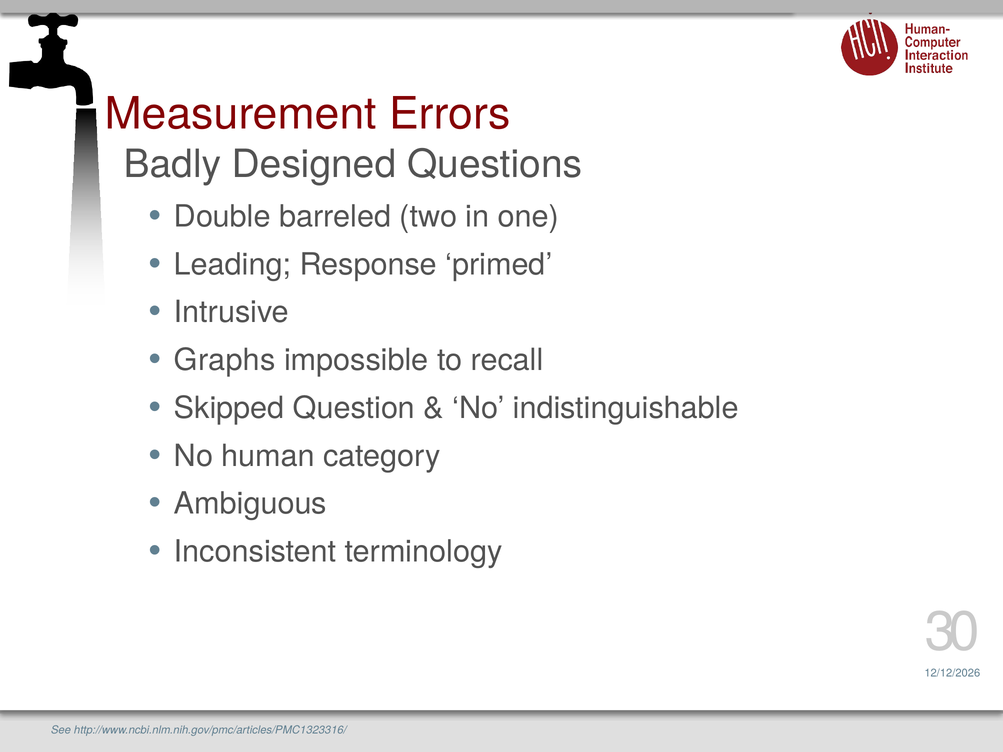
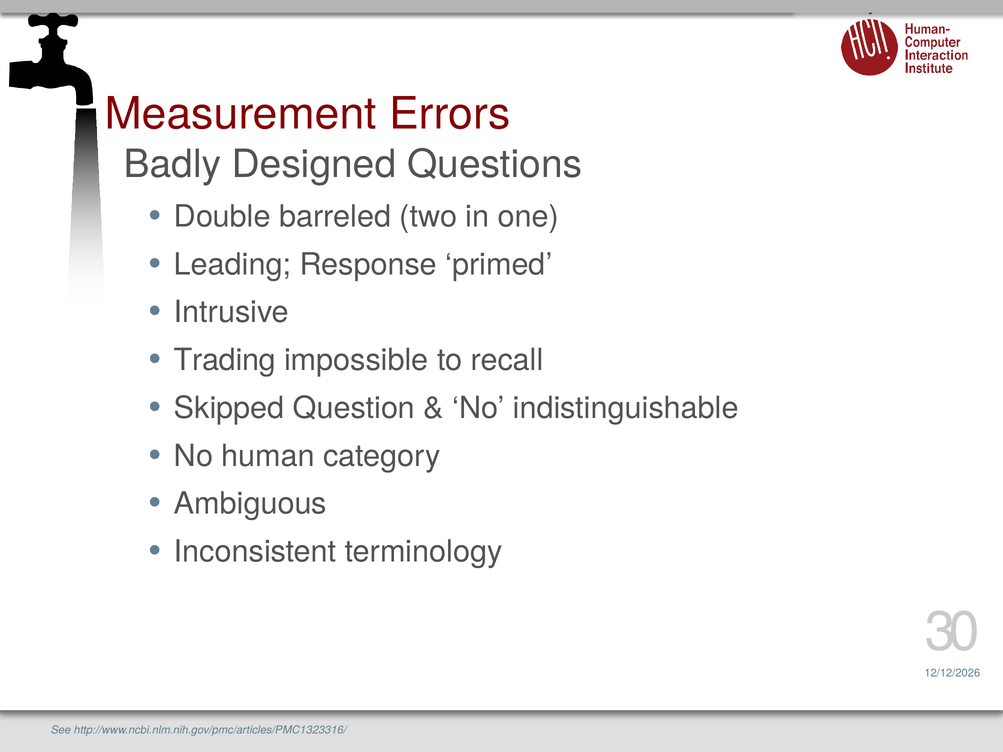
Graphs: Graphs -> Trading
